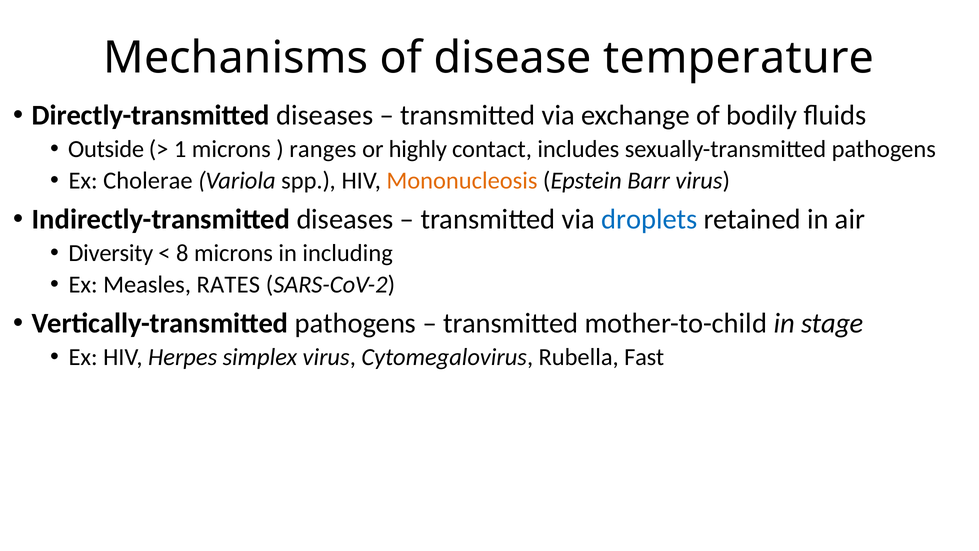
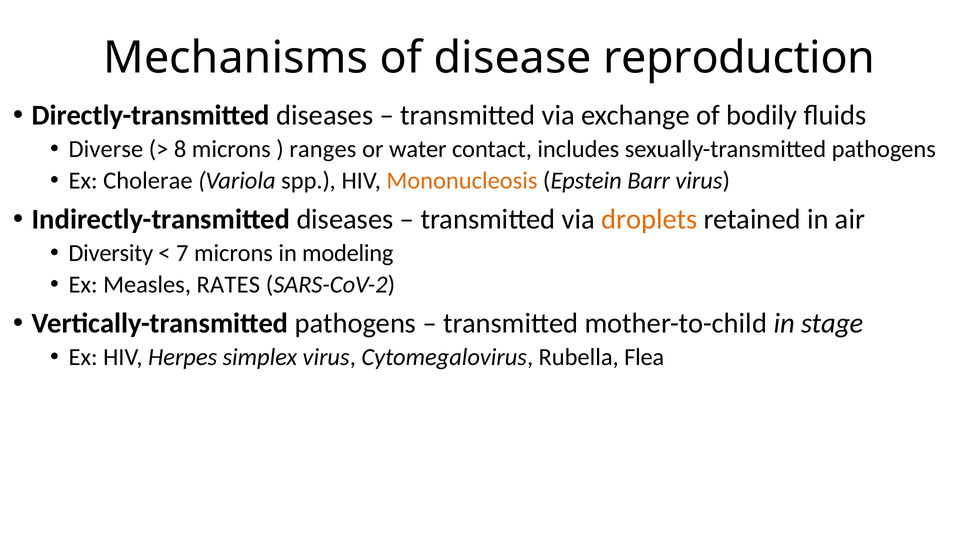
temperature: temperature -> reproduction
Outside at (106, 149): Outside -> Diverse
1: 1 -> 8
or highly: highly -> water
droplets colour: blue -> orange
8: 8 -> 7
including: including -> modeling
Fast: Fast -> Flea
